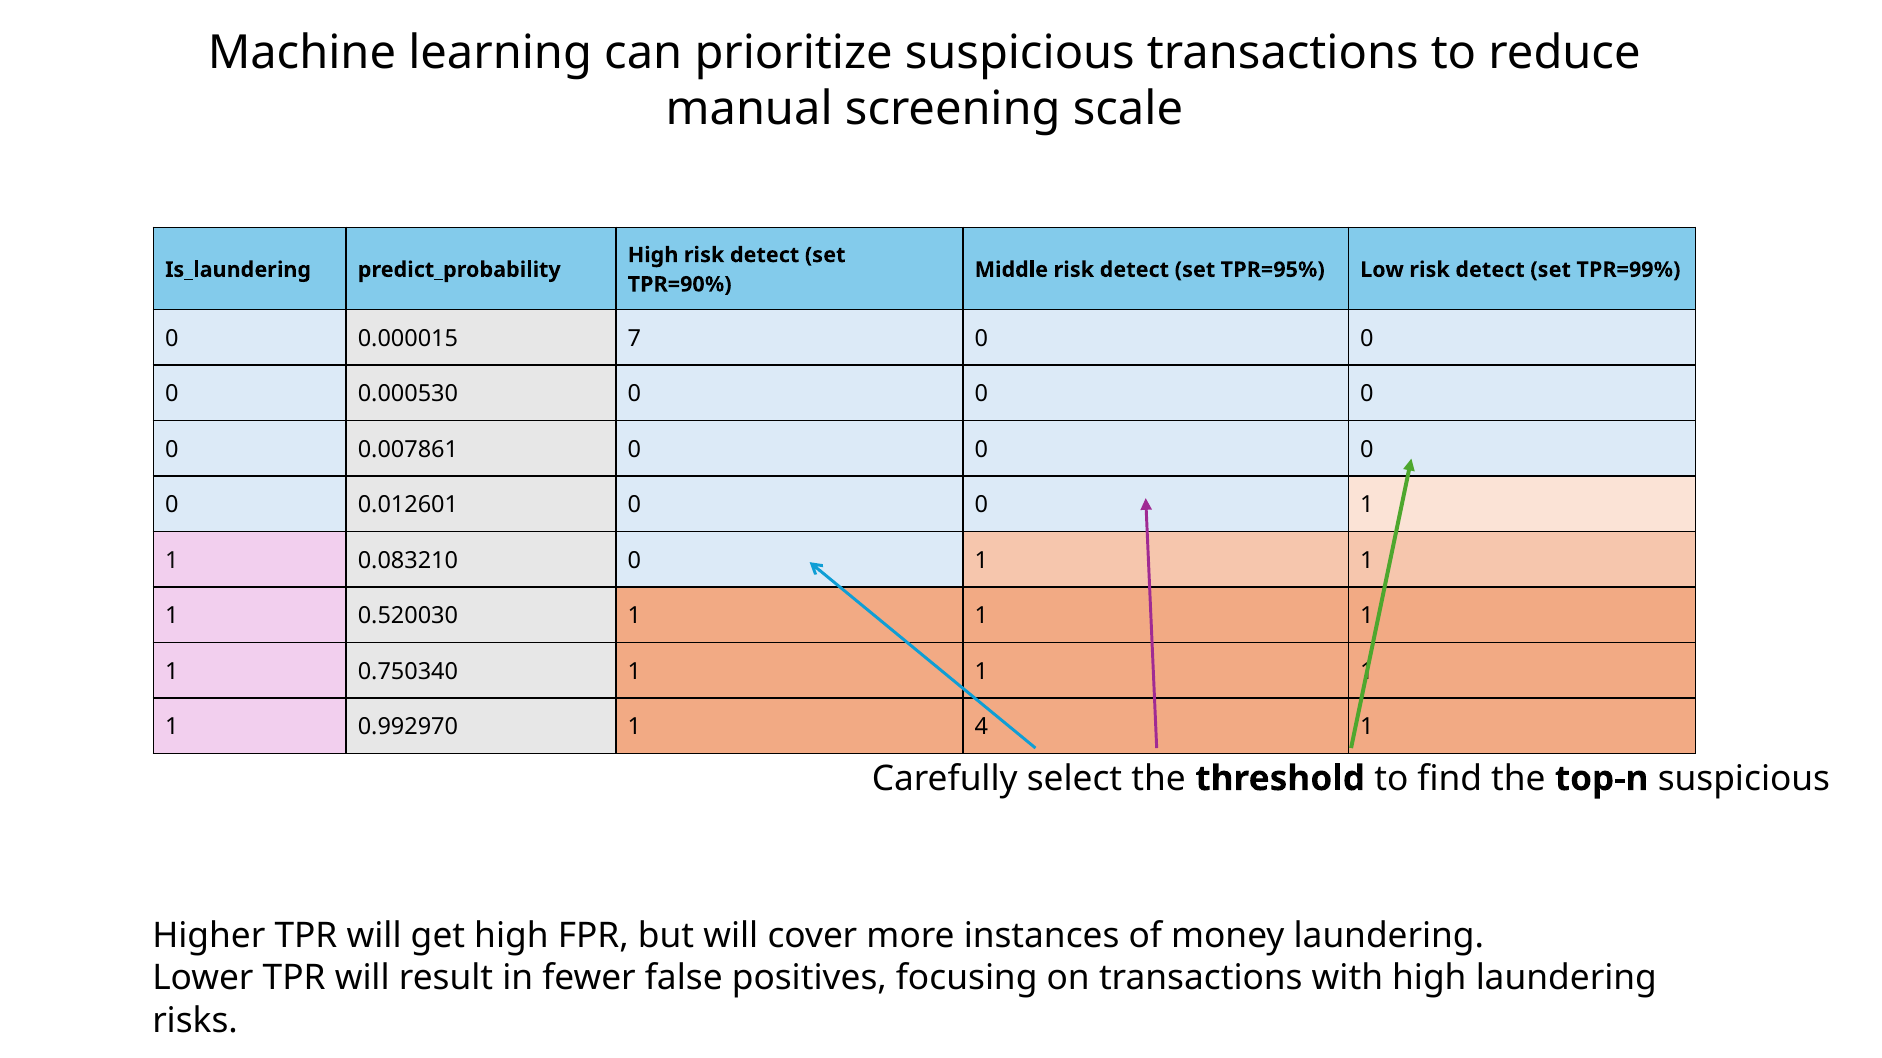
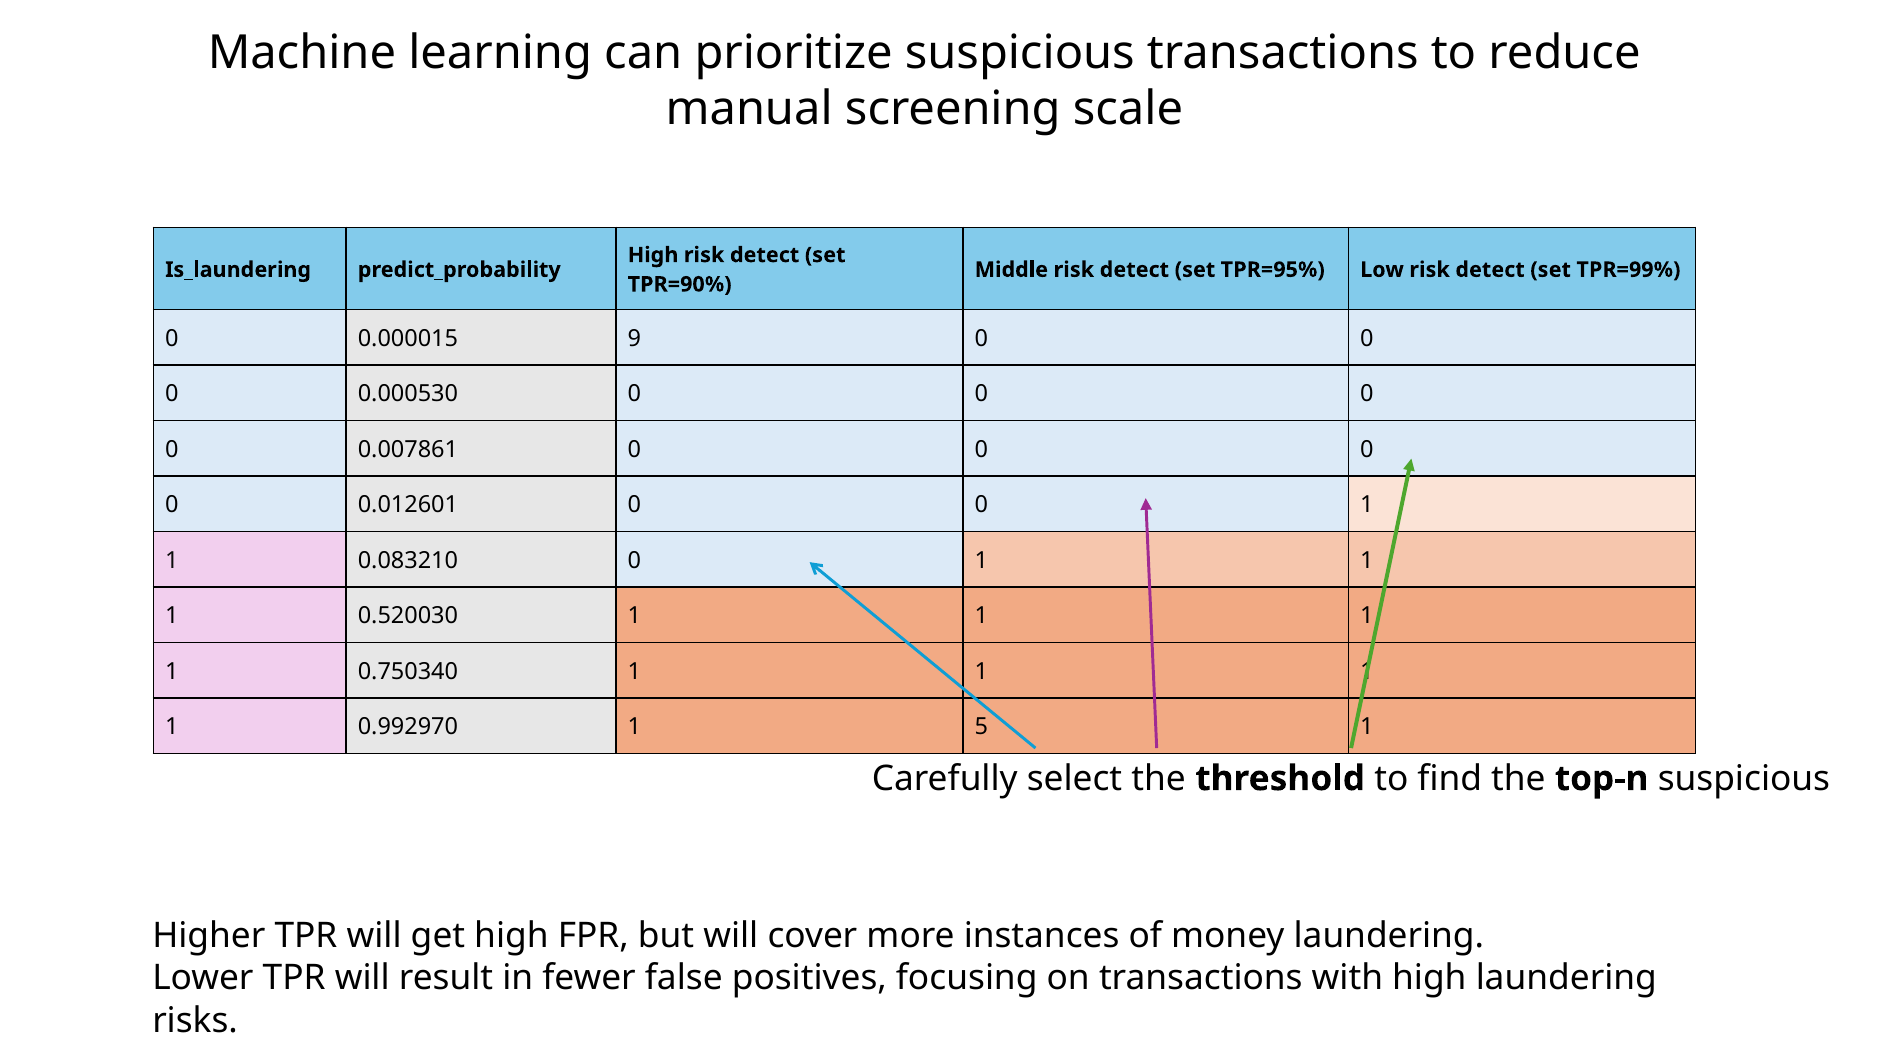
7: 7 -> 9
4: 4 -> 5
